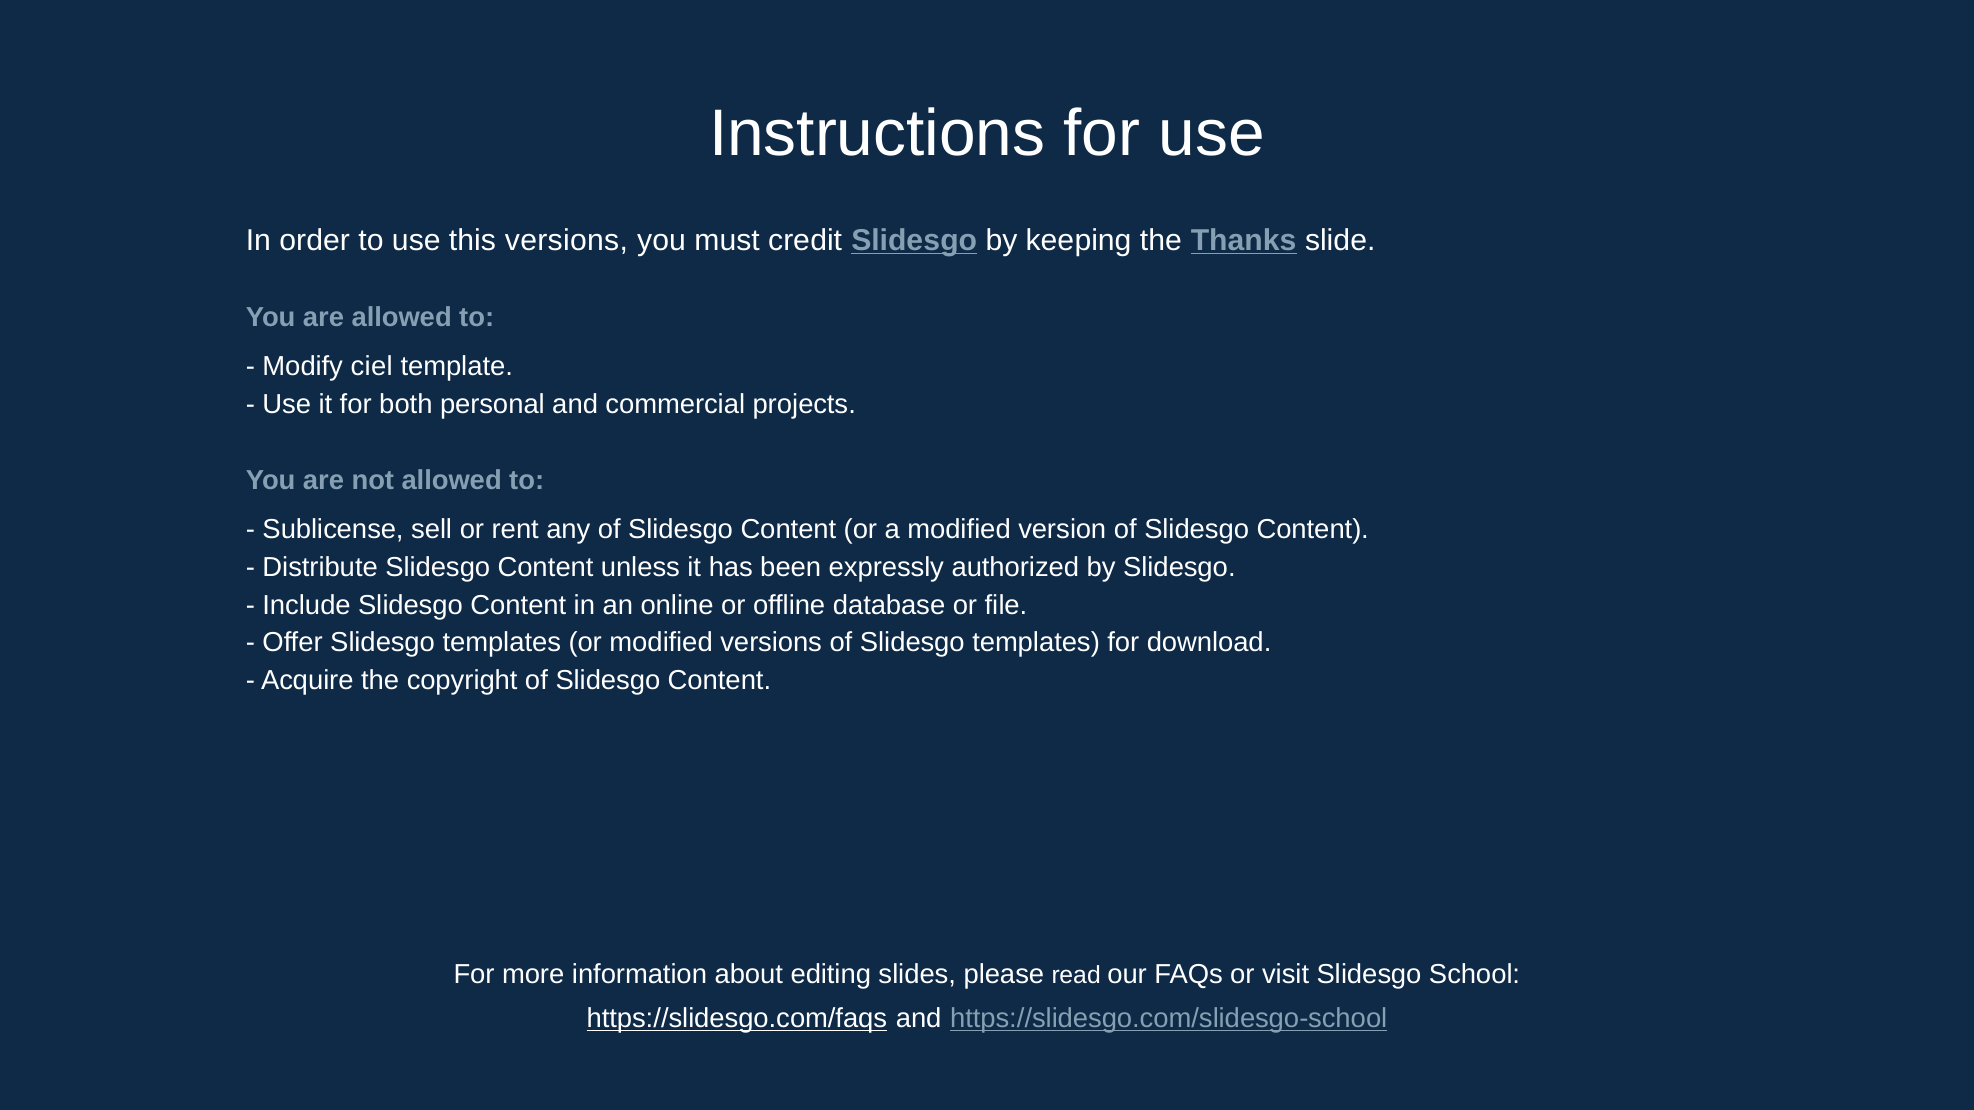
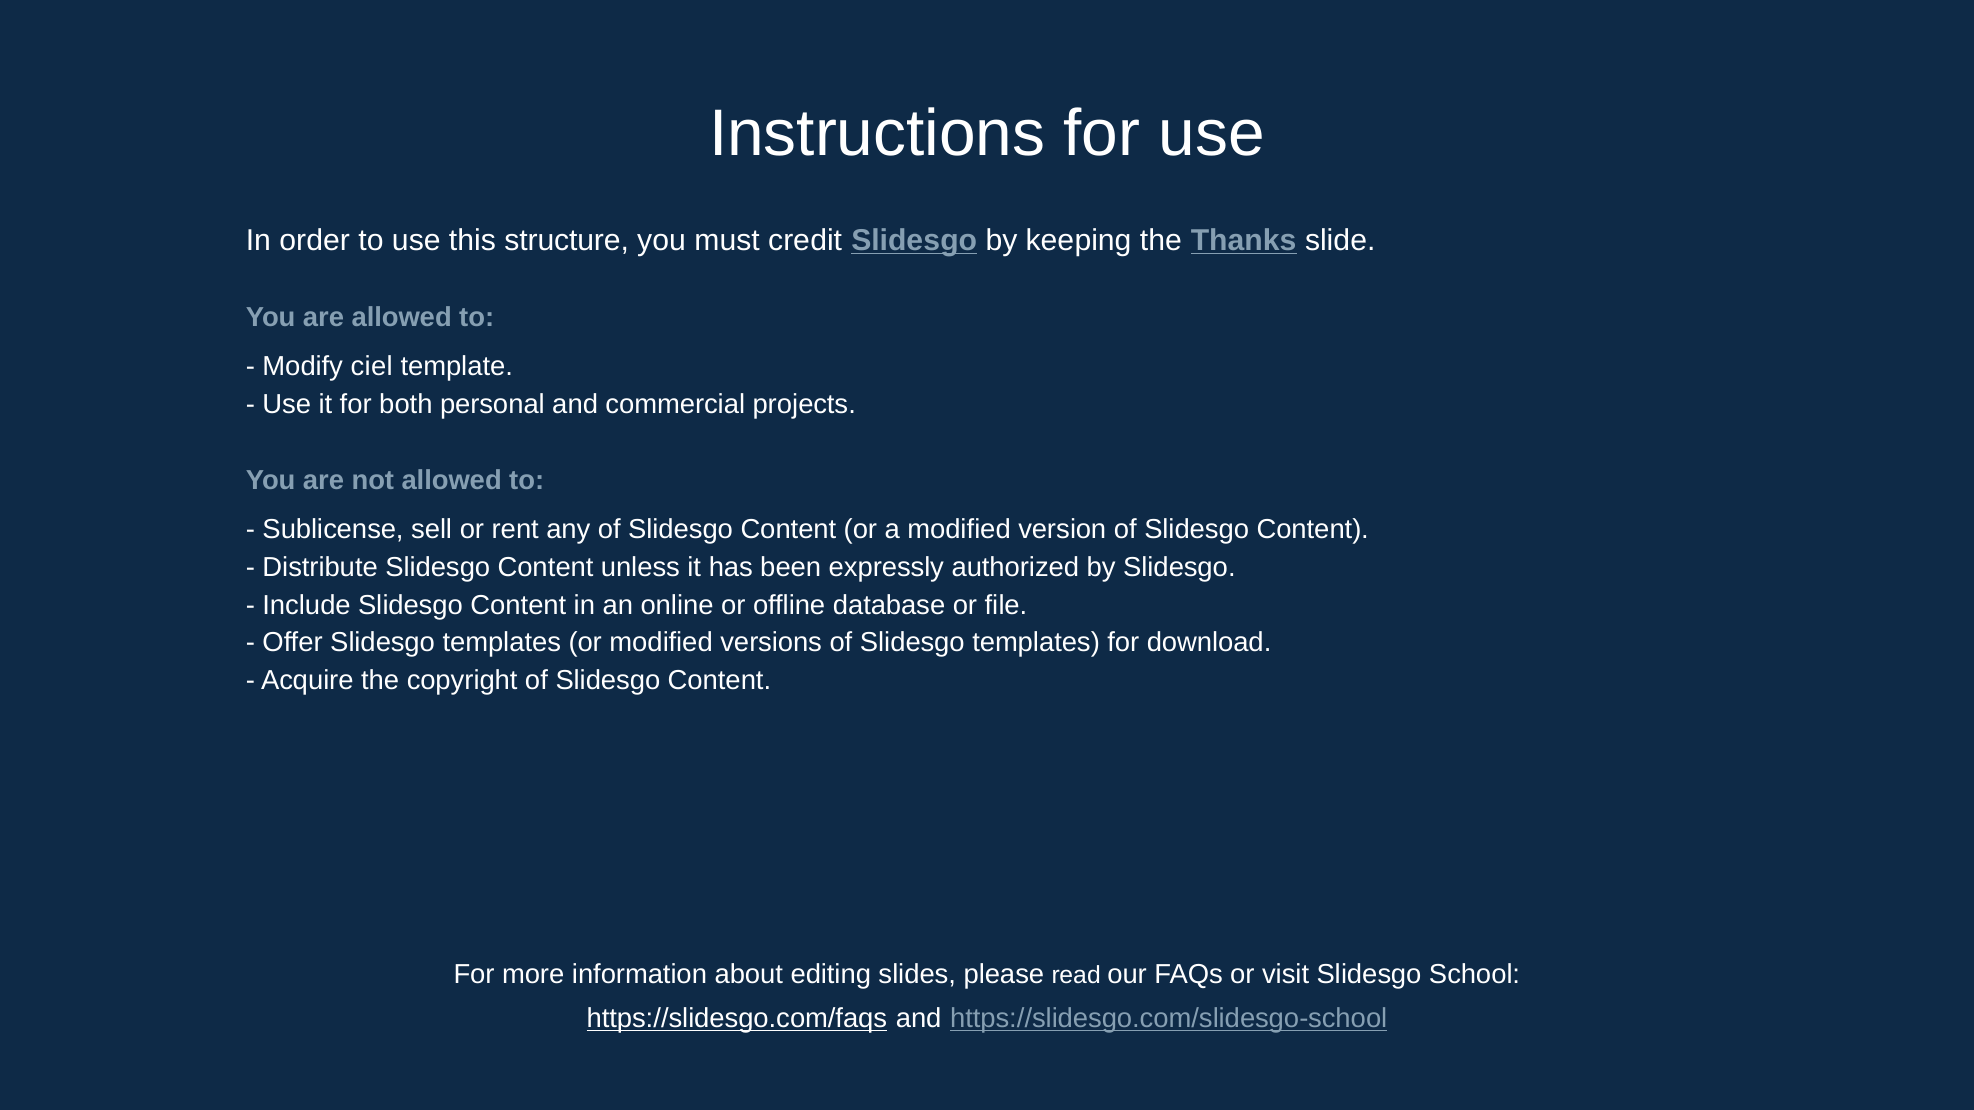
this versions: versions -> structure
